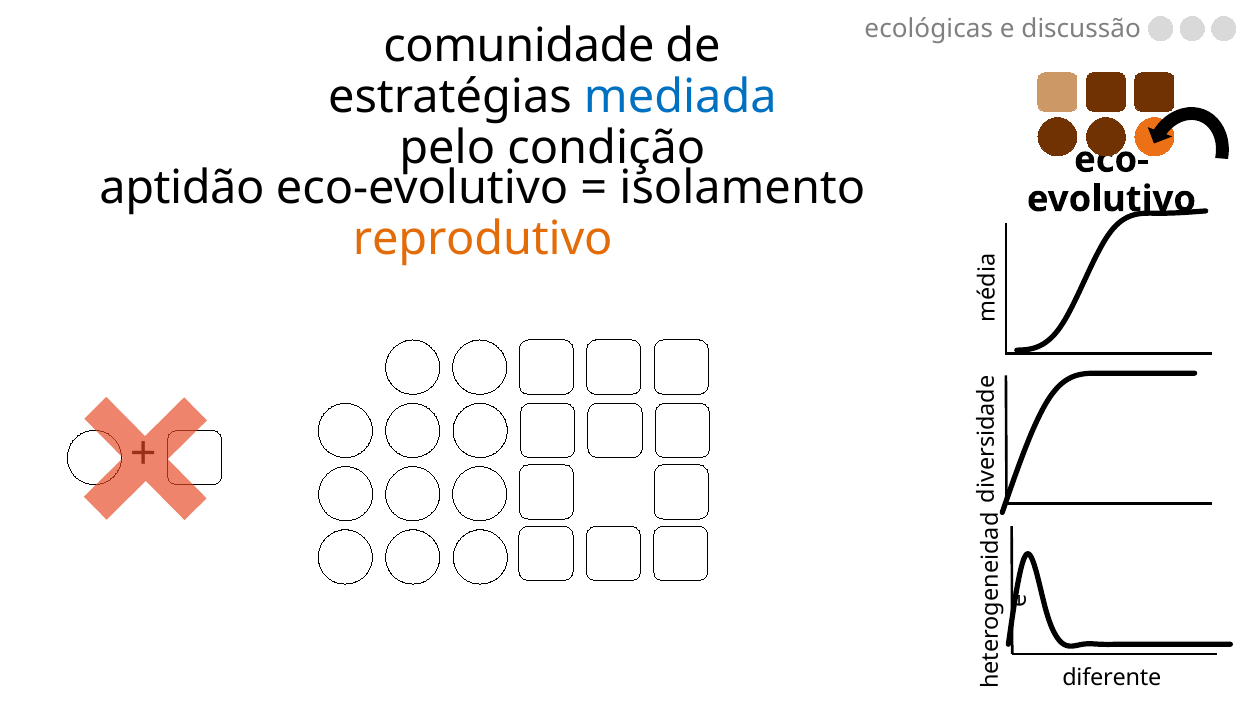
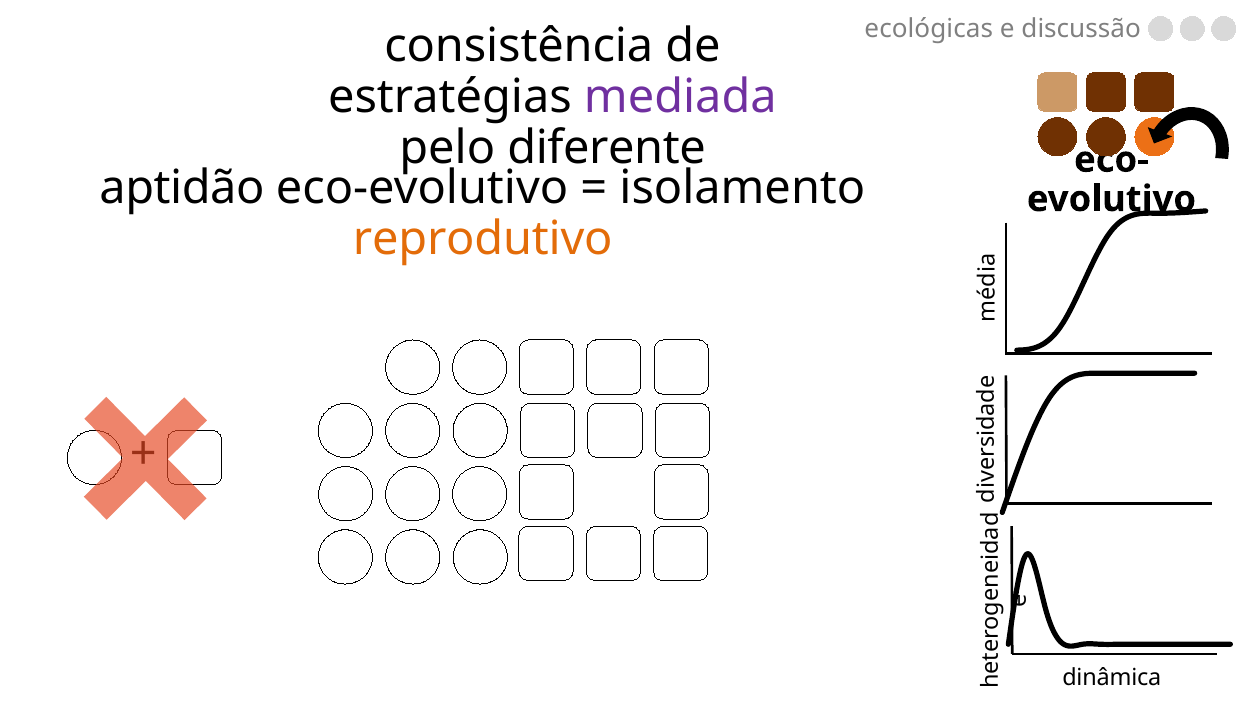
comunidade: comunidade -> consistência
mediada colour: blue -> purple
condição: condição -> diferente
diferente: diferente -> dinâmica
